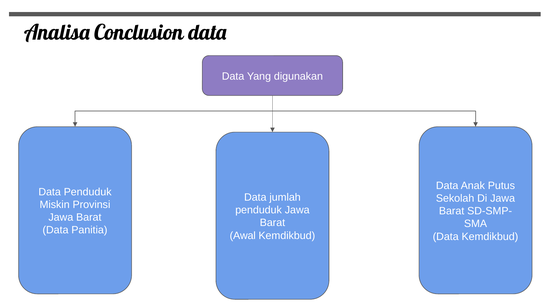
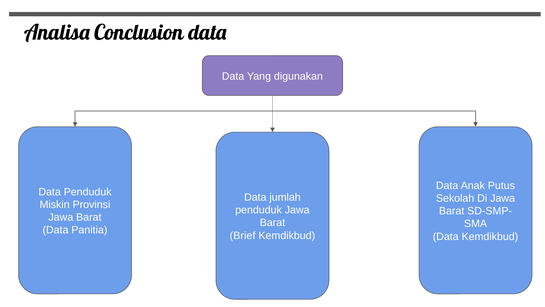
Awal: Awal -> Brief
